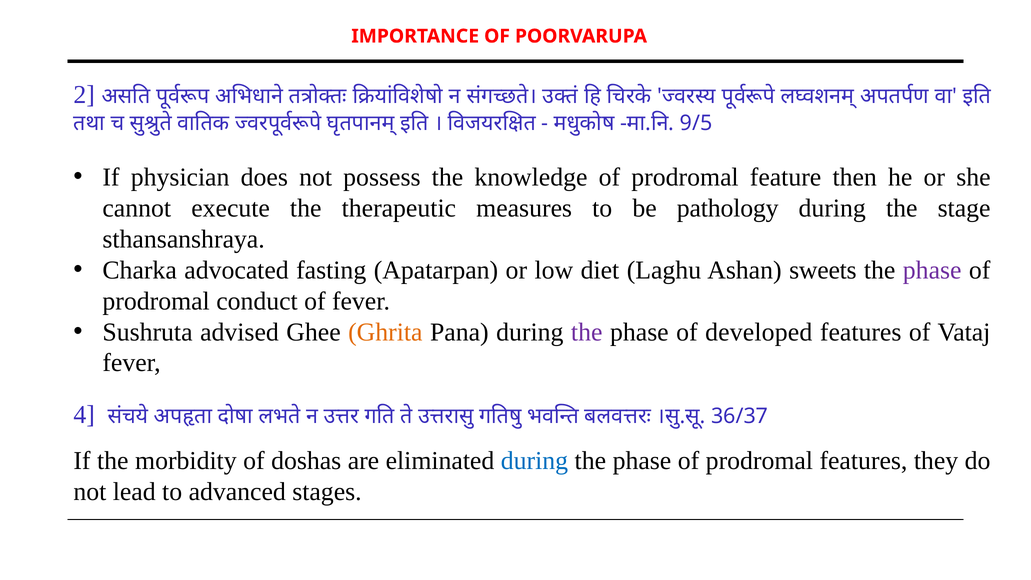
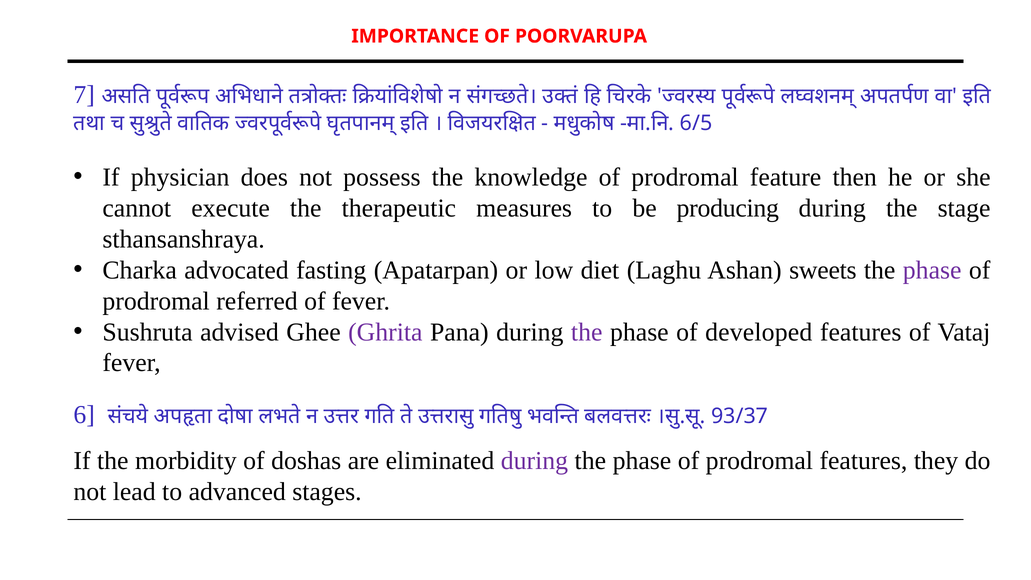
2: 2 -> 7
9/5: 9/5 -> 6/5
pathology: pathology -> producing
conduct: conduct -> referred
Ghrita colour: orange -> purple
4: 4 -> 6
36/37: 36/37 -> 93/37
during at (534, 461) colour: blue -> purple
